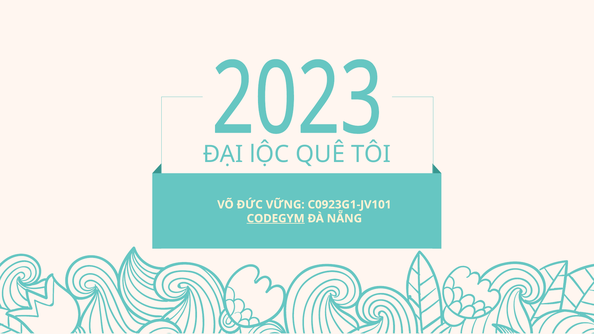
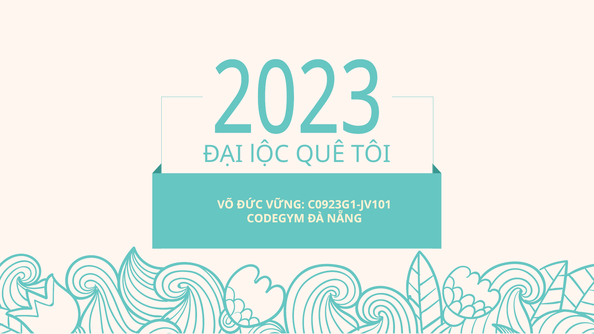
CODEGYM underline: present -> none
